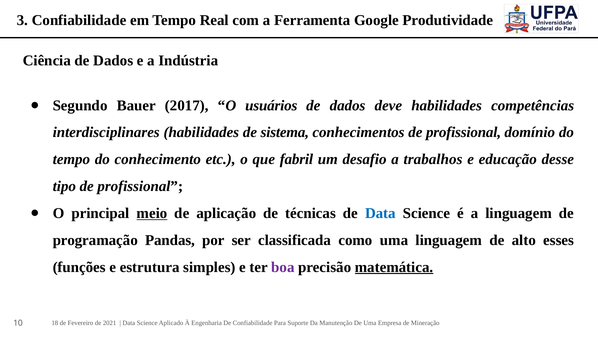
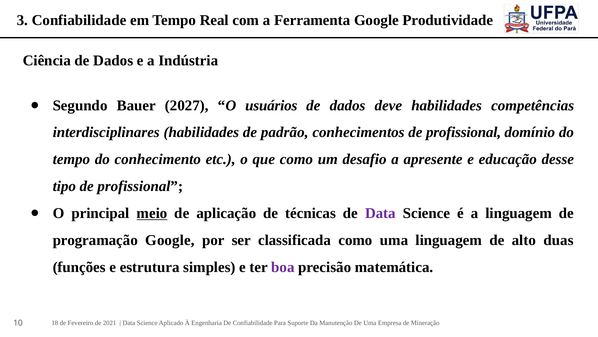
2017: 2017 -> 2027
sistema: sistema -> padrão
que fabril: fabril -> como
trabalhos: trabalhos -> apresente
Data at (380, 213) colour: blue -> purple
programação Pandas: Pandas -> Google
esses: esses -> duas
matemática underline: present -> none
